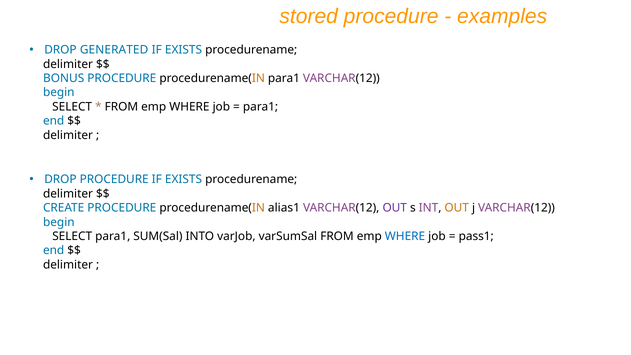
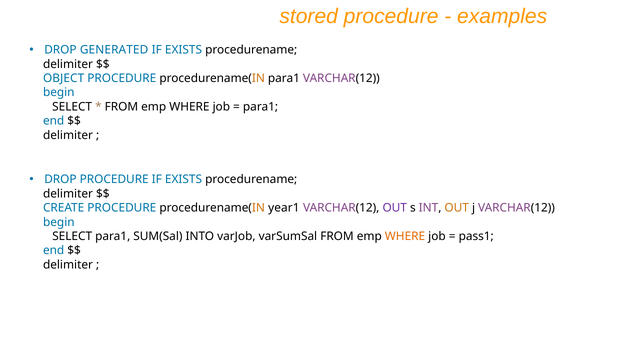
BONUS: BONUS -> OBJECT
alias1: alias1 -> year1
WHERE at (405, 236) colour: blue -> orange
